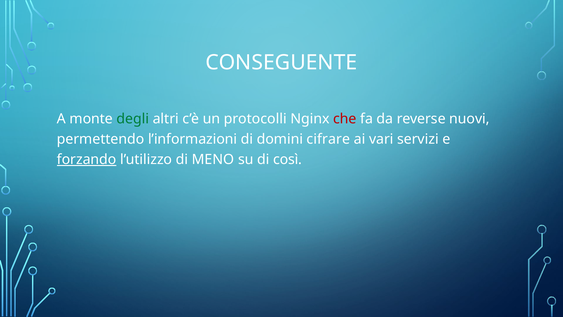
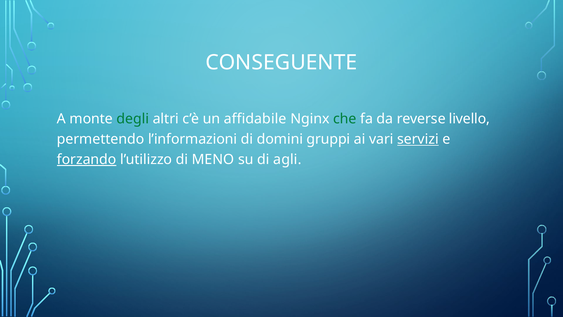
protocolli: protocolli -> affidabile
che colour: red -> green
nuovi: nuovi -> livello
cifrare: cifrare -> gruppi
servizi underline: none -> present
così: così -> agli
